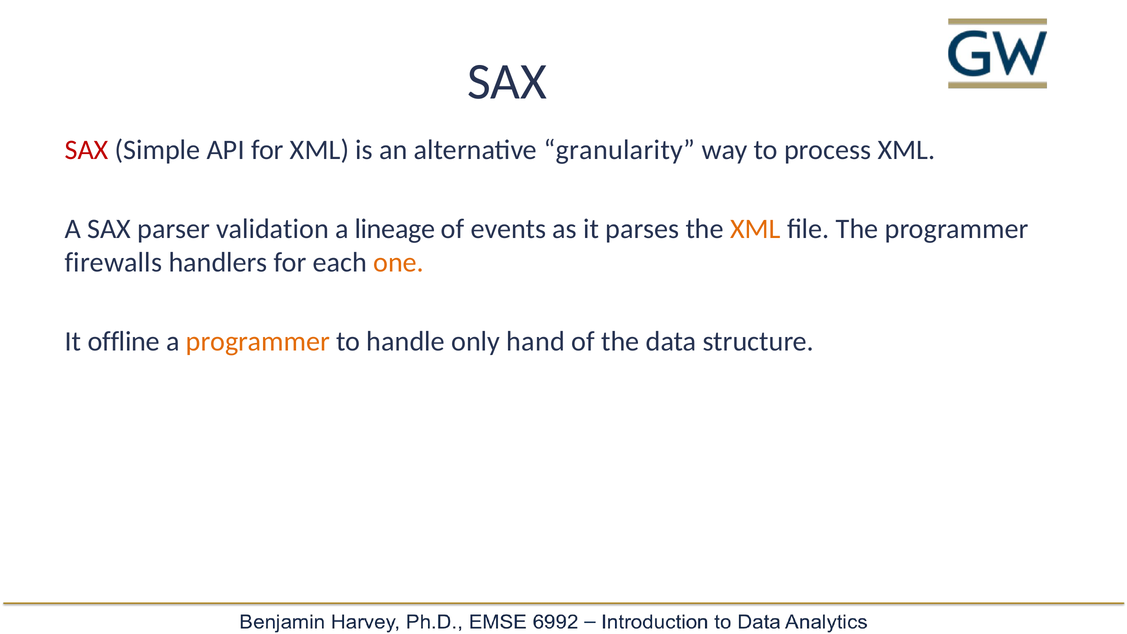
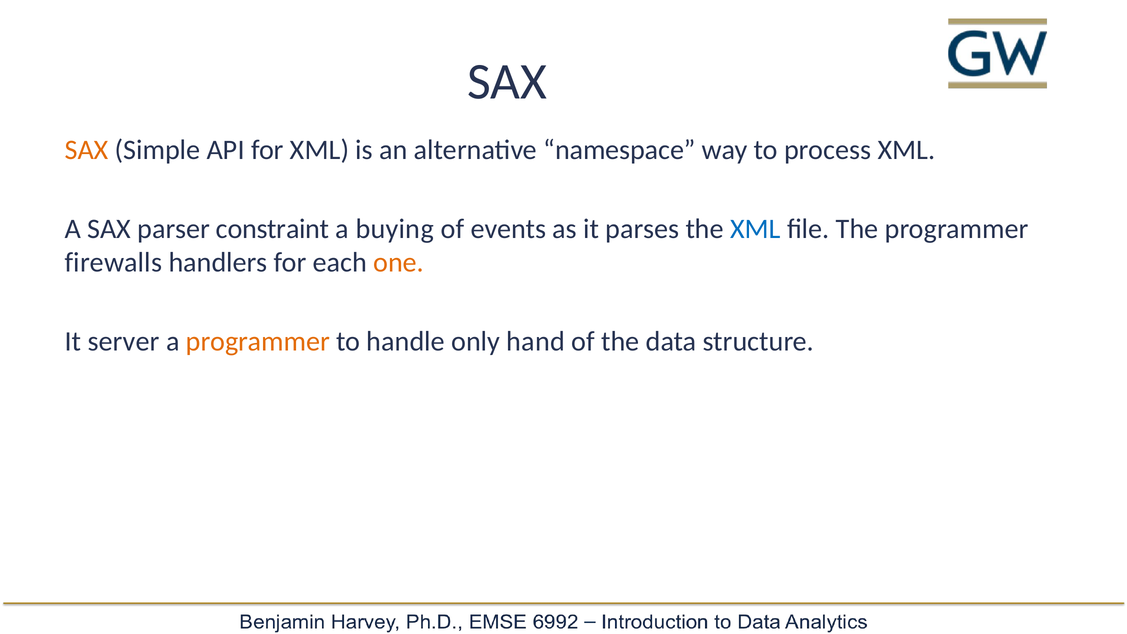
SAX at (87, 150) colour: red -> orange
granularity: granularity -> namespace
validation: validation -> constraint
lineage: lineage -> buying
XML at (755, 229) colour: orange -> blue
offline: offline -> server
